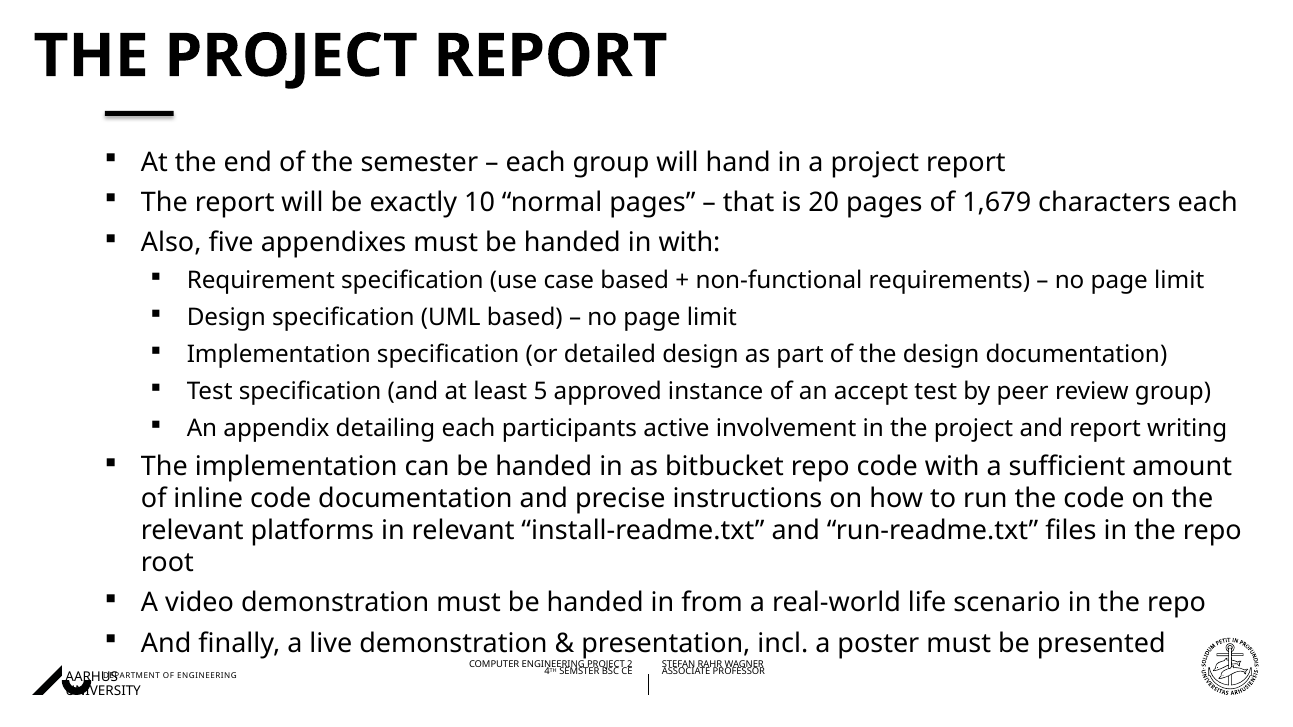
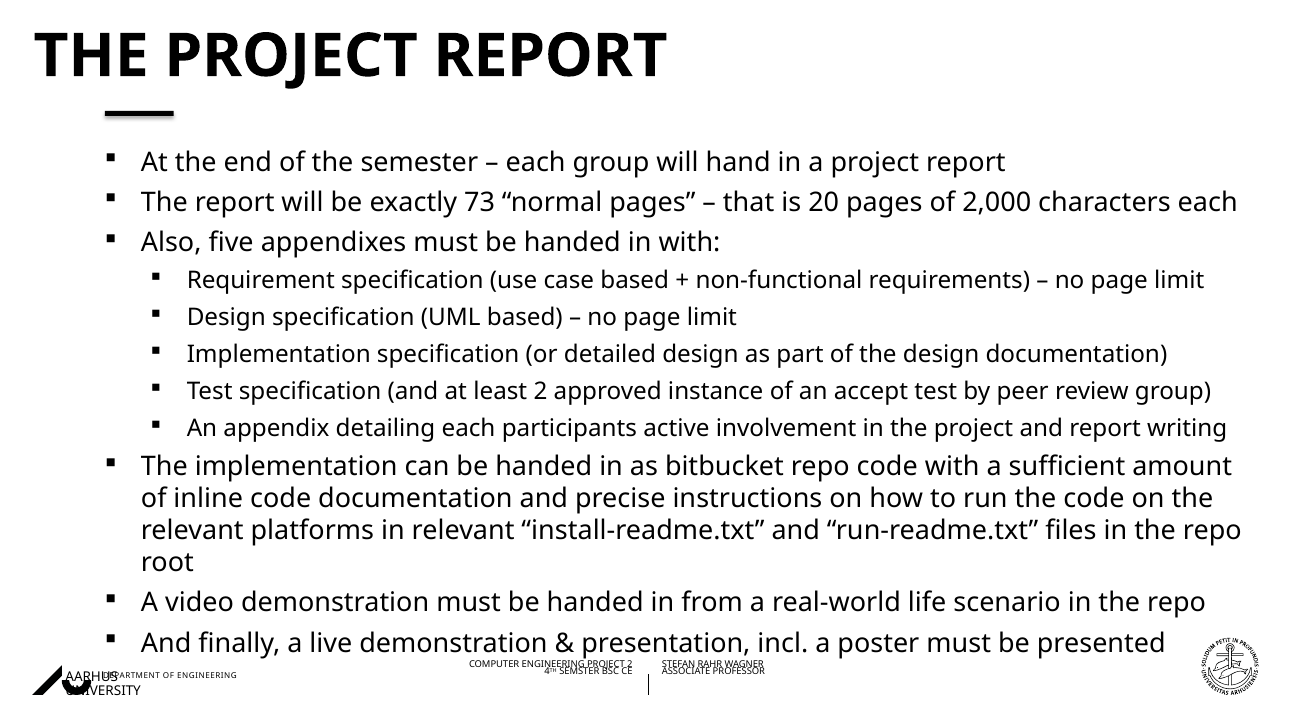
10: 10 -> 73
1,679: 1,679 -> 2,000
least 5: 5 -> 2
